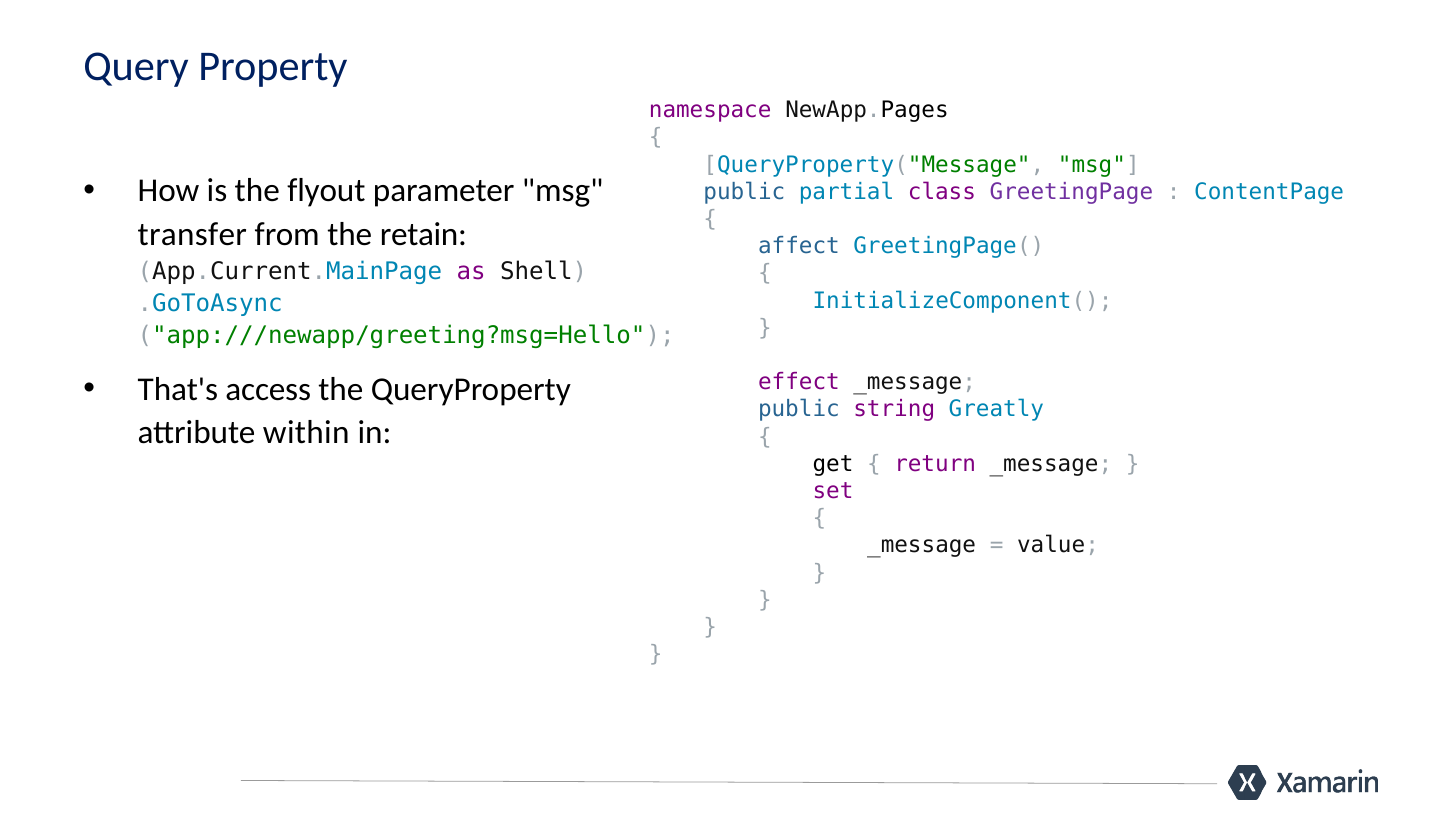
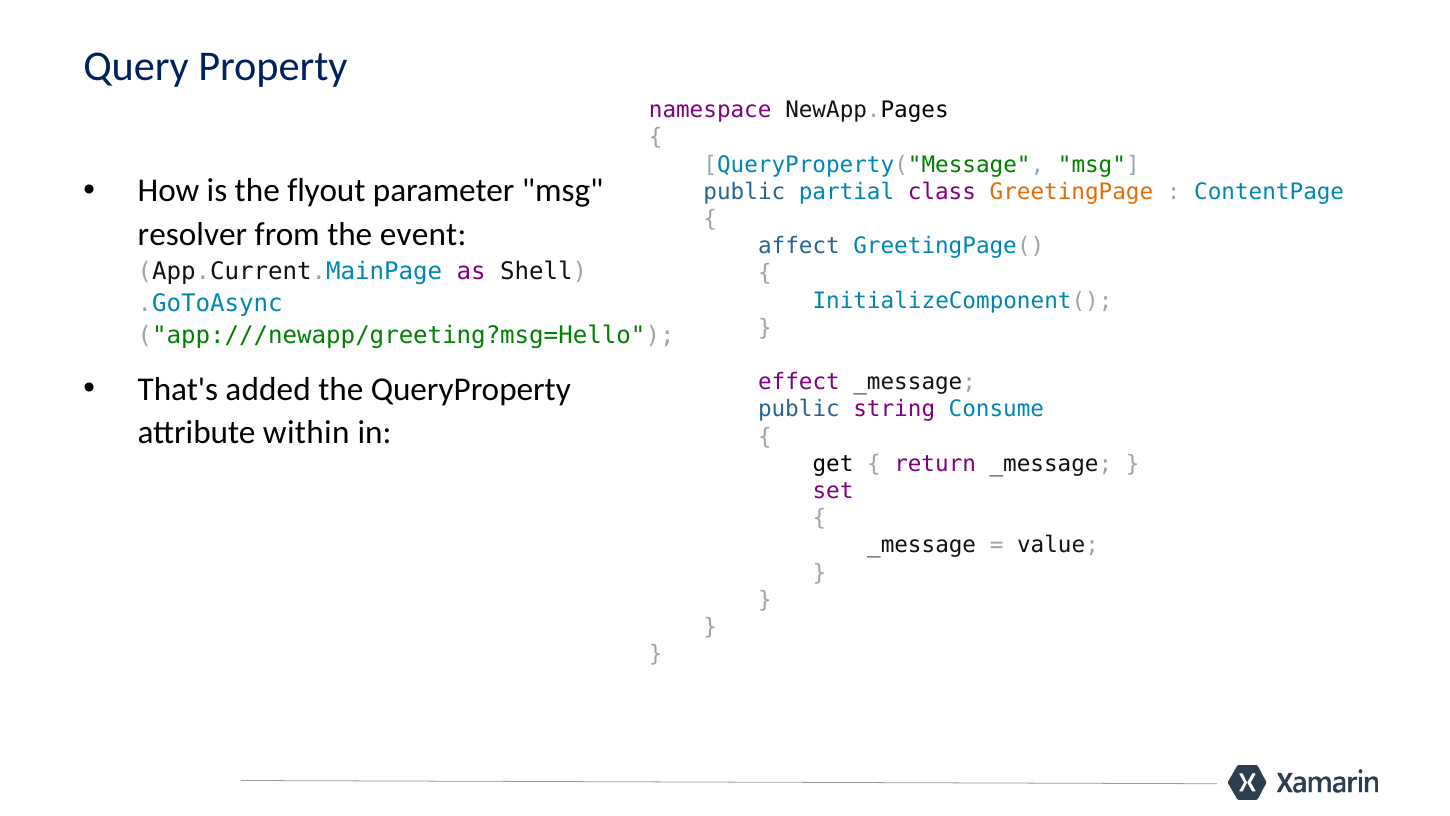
GreetingPage colour: purple -> orange
transfer: transfer -> resolver
retain: retain -> event
access: access -> added
Greatly: Greatly -> Consume
